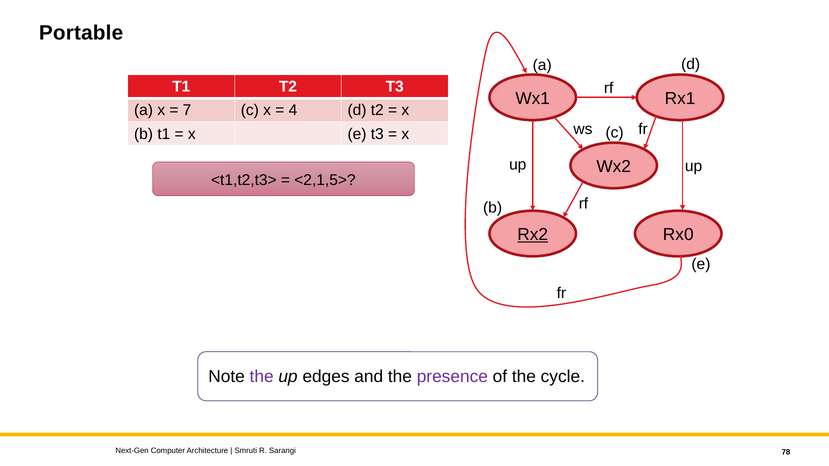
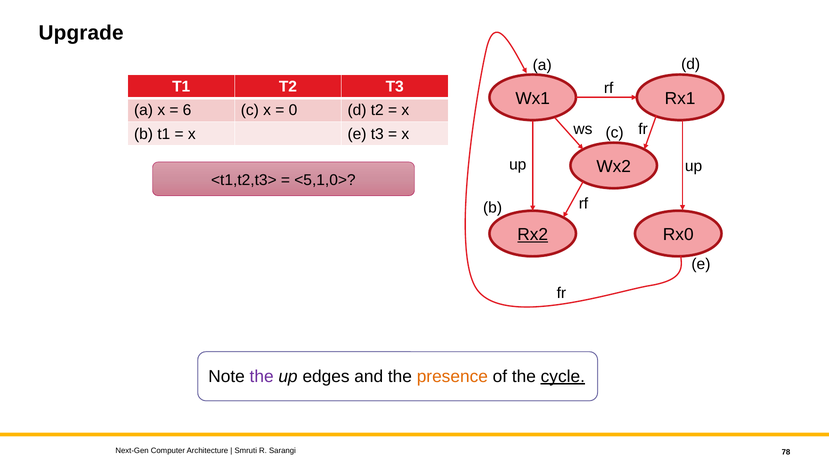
Portable: Portable -> Upgrade
7: 7 -> 6
4: 4 -> 0
<2,1,5>: <2,1,5> -> <5,1,0>
presence colour: purple -> orange
cycle underline: none -> present
